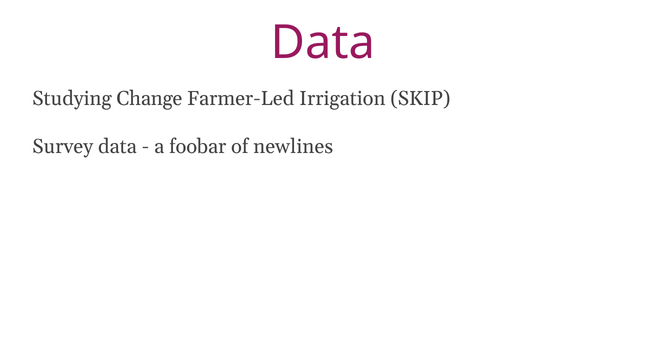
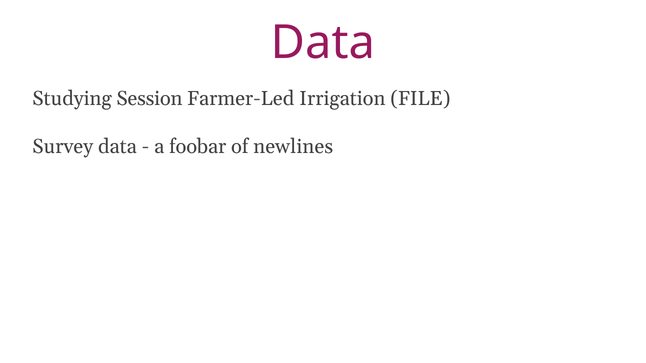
Change: Change -> Session
SKIP: SKIP -> FILE
